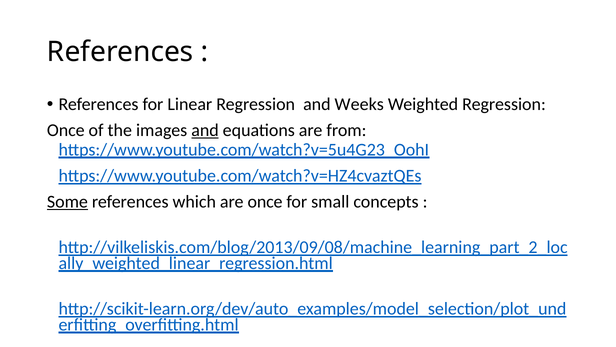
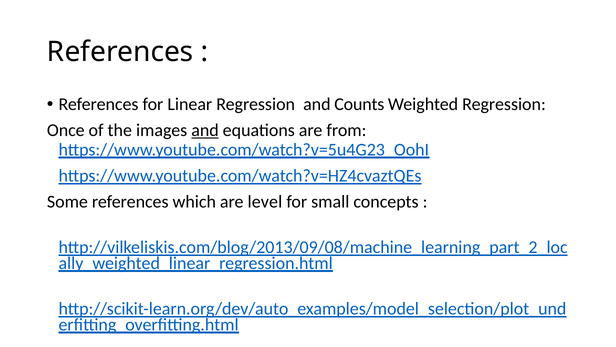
Weeks: Weeks -> Counts
Some underline: present -> none
are once: once -> level
